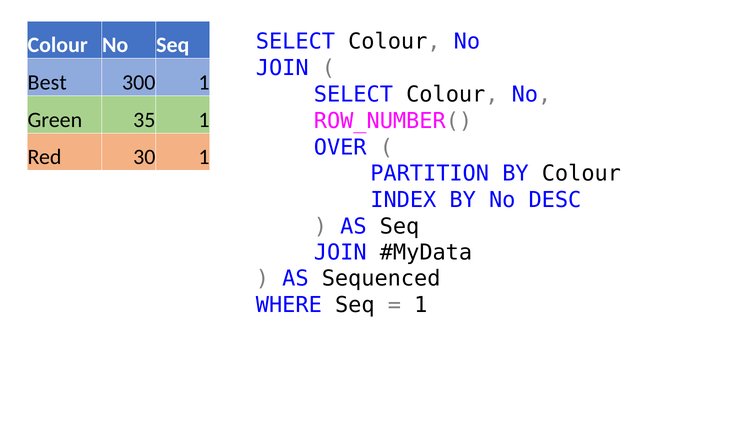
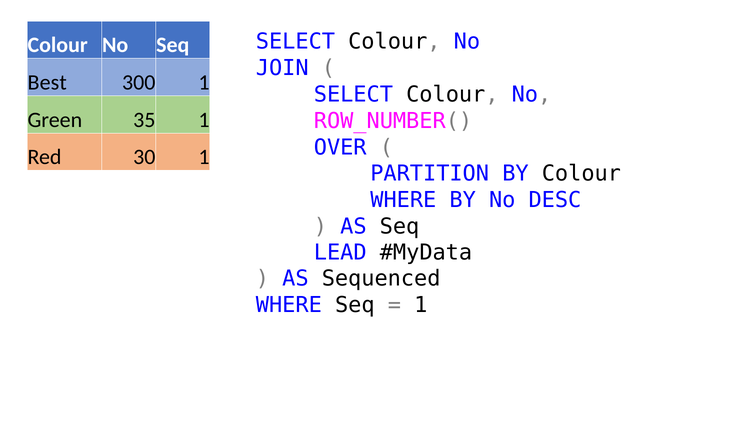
INDEX at (403, 200): INDEX -> WHERE
JOIN at (340, 253): JOIN -> LEAD
